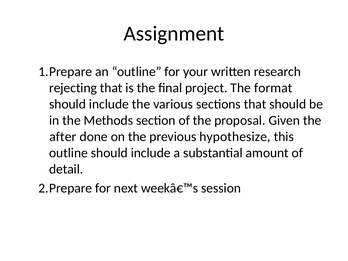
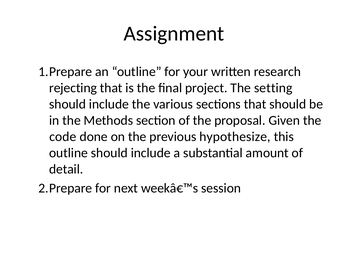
format: format -> setting
after: after -> code
